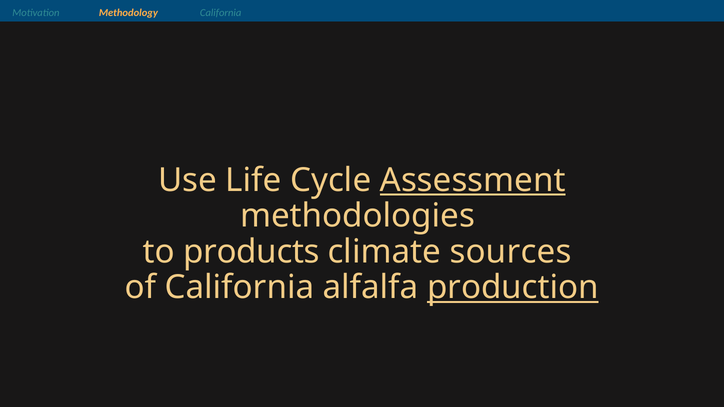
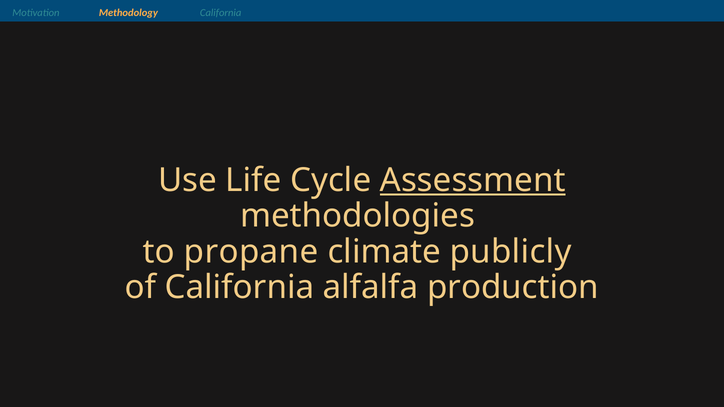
products: products -> propane
sources: sources -> publicly
production underline: present -> none
